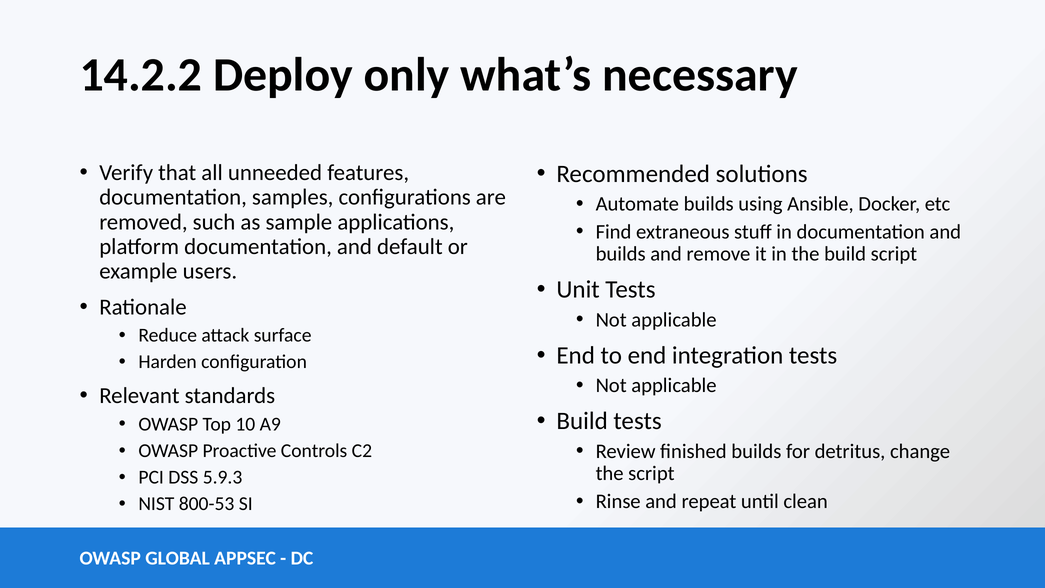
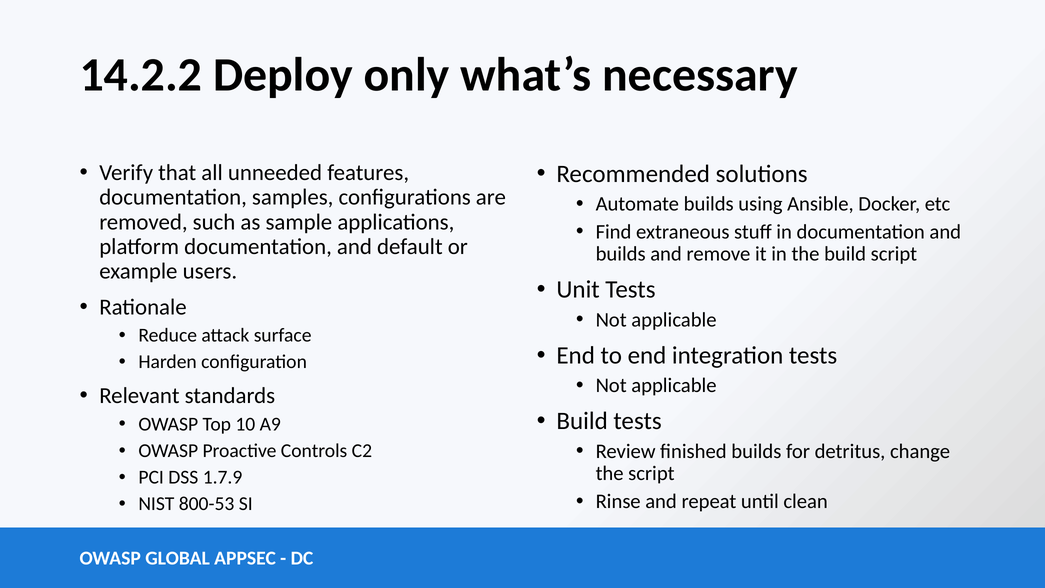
5.9.3: 5.9.3 -> 1.7.9
